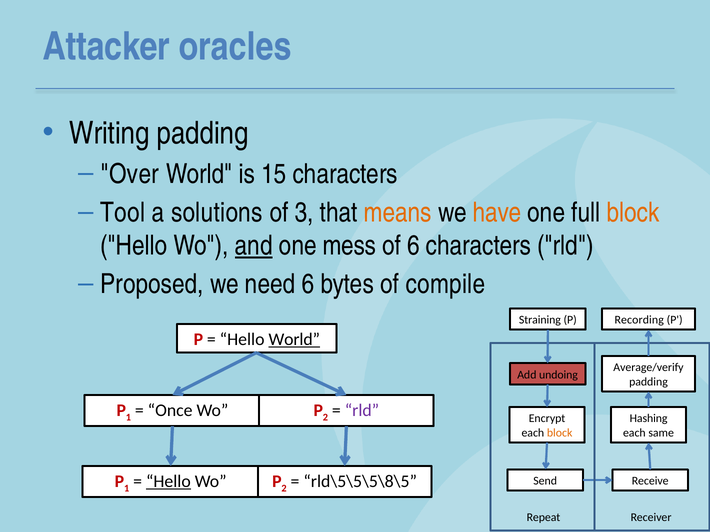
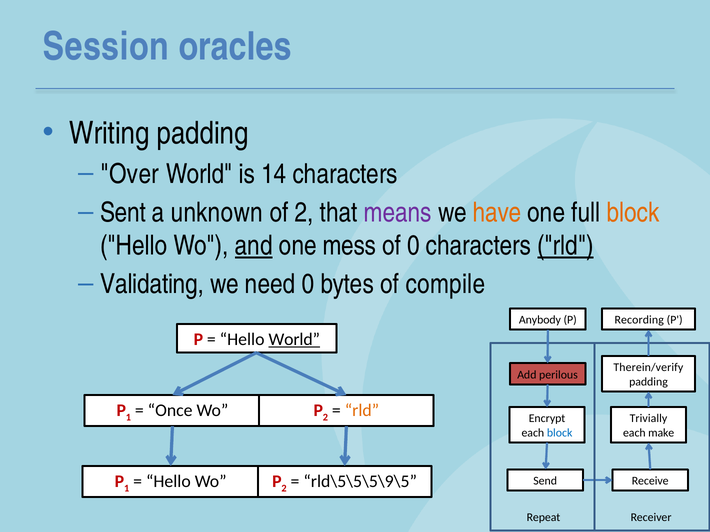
Attacker: Attacker -> Session
15: 15 -> 14
Tool: Tool -> Sent
solutions: solutions -> unknown
of 3: 3 -> 2
means colour: orange -> purple
of 6: 6 -> 0
rld at (566, 246) underline: none -> present
Proposed: Proposed -> Validating
need 6: 6 -> 0
Straining: Straining -> Anybody
Average/verify: Average/verify -> Therein/verify
undoing: undoing -> perilous
rld at (362, 411) colour: purple -> orange
Hashing: Hashing -> Trivially
block at (560, 433) colour: orange -> blue
same: same -> make
Hello at (168, 482) underline: present -> none
rld\5\5\5\8\5: rld\5\5\5\8\5 -> rld\5\5\5\9\5
